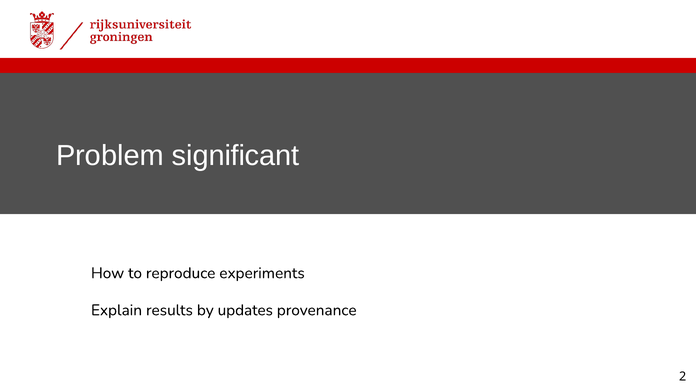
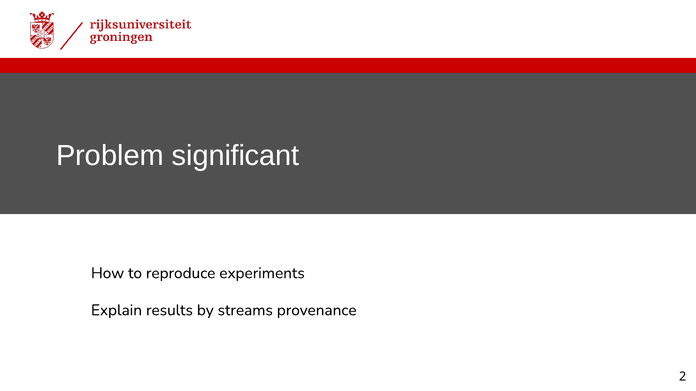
updates: updates -> streams
